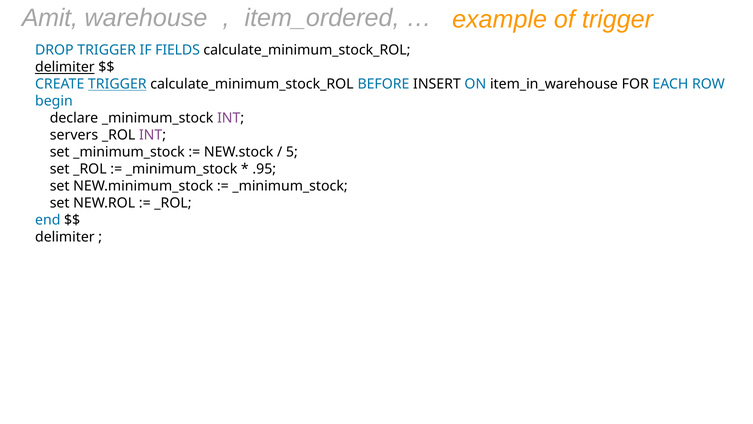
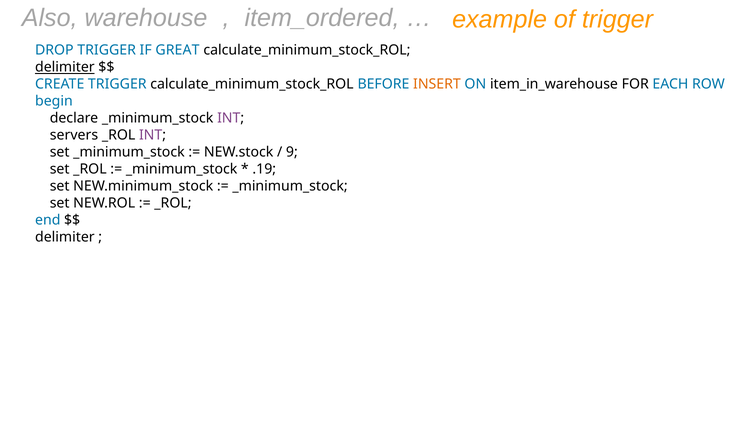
Amit: Amit -> Also
FIELDS: FIELDS -> GREAT
TRIGGER at (117, 84) underline: present -> none
INSERT colour: black -> orange
5: 5 -> 9
.95: .95 -> .19
